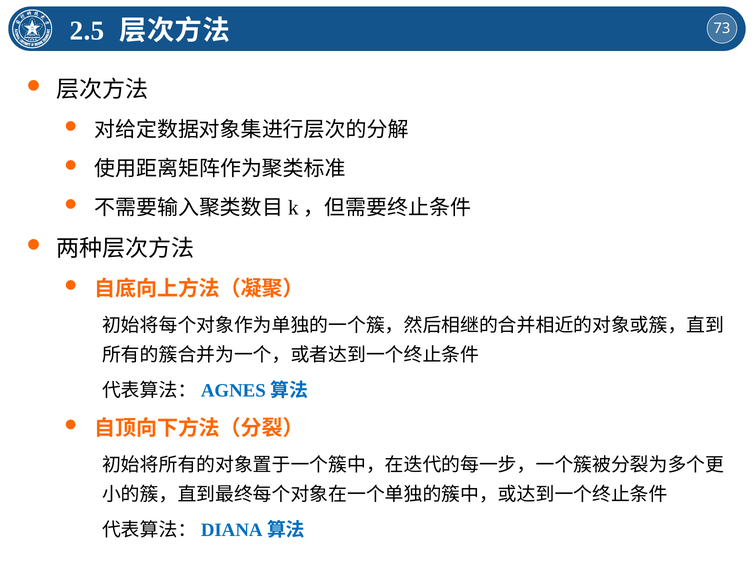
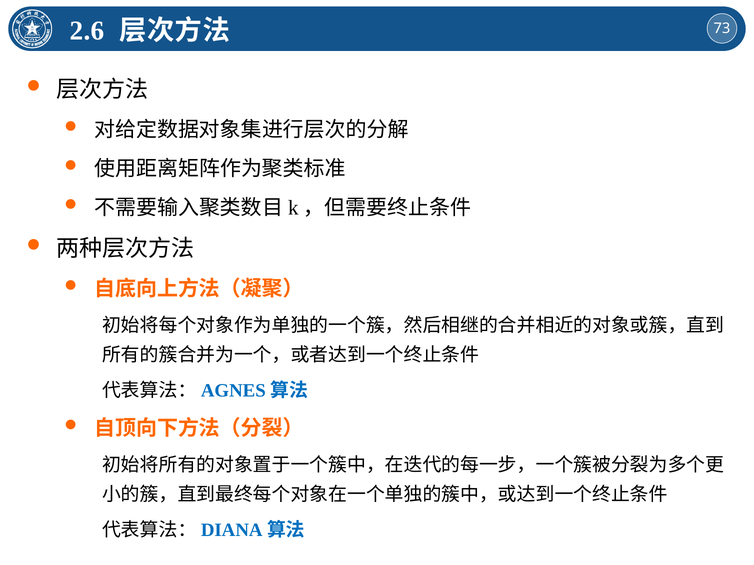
2.5: 2.5 -> 2.6
